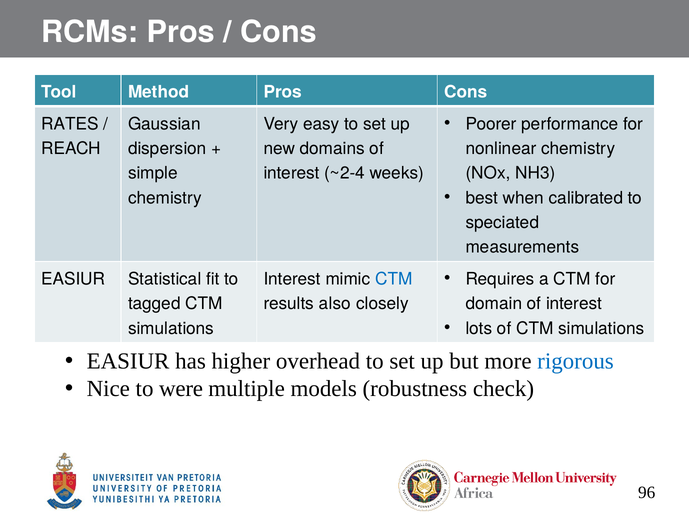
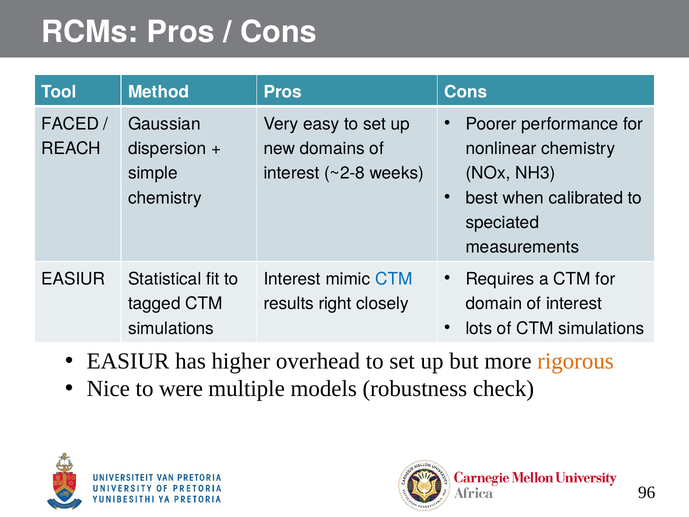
RATES: RATES -> FACED
~2-4: ~2-4 -> ~2-8
also: also -> right
rigorous colour: blue -> orange
